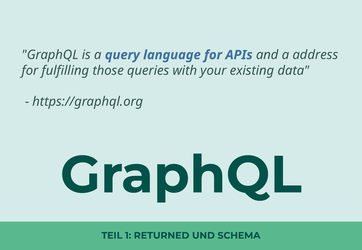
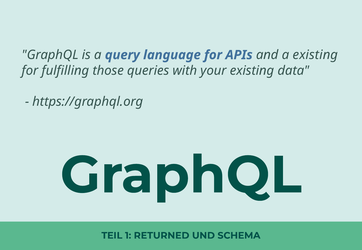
a address: address -> existing
